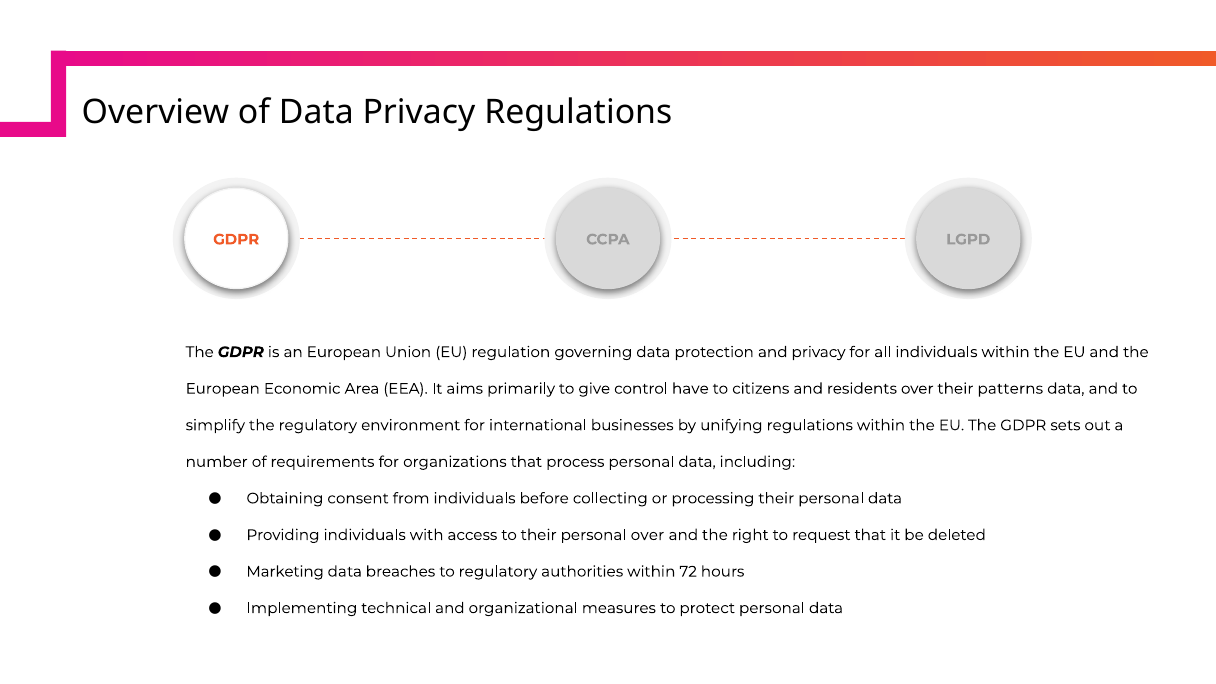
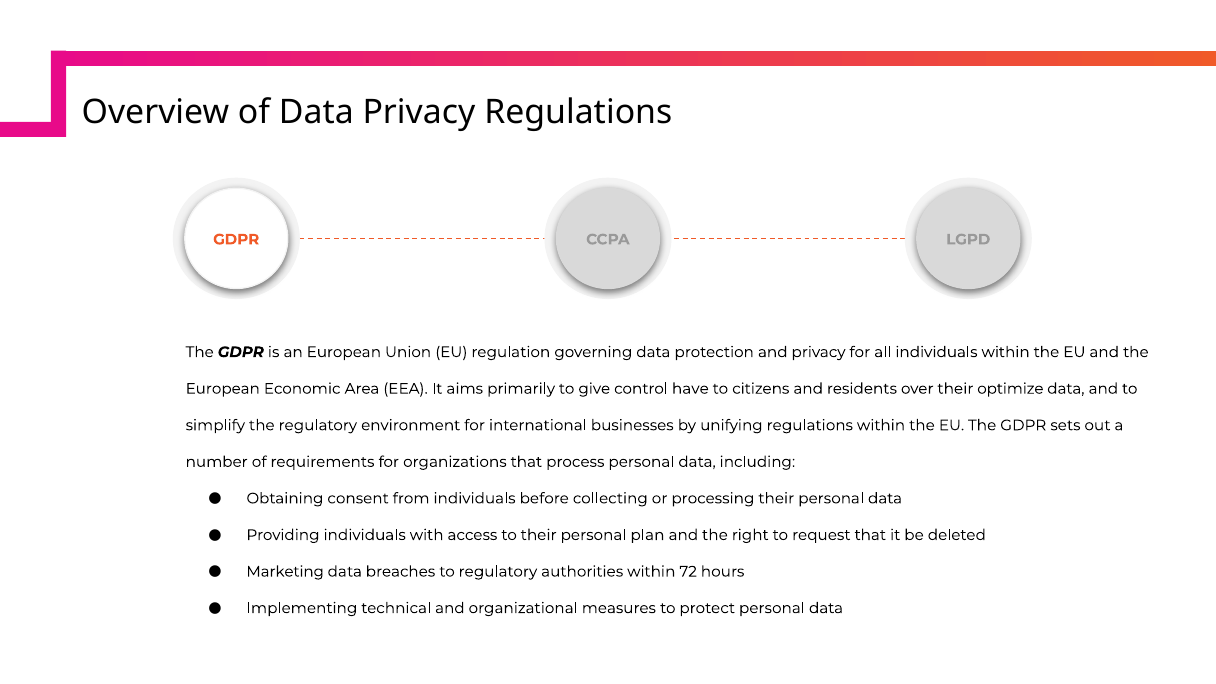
patterns: patterns -> optimize
personal over: over -> plan
